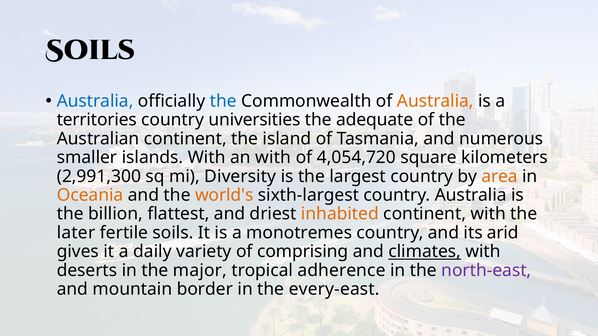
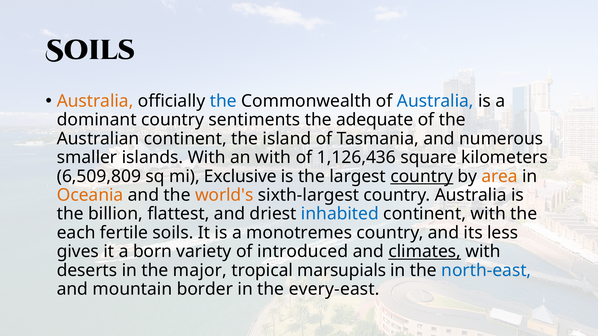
Australia at (95, 101) colour: blue -> orange
Australia at (435, 101) colour: orange -> blue
territories: territories -> dominant
universities: universities -> sentiments
4,054,720: 4,054,720 -> 1,126,436
2,991,300: 2,991,300 -> 6,509,809
Diversity: Diversity -> Exclusive
country at (422, 176) underline: none -> present
inhabited colour: orange -> blue
later: later -> each
arid: arid -> less
daily: daily -> born
comprising: comprising -> introduced
adherence: adherence -> marsupials
north-east colour: purple -> blue
